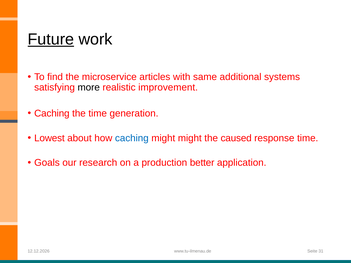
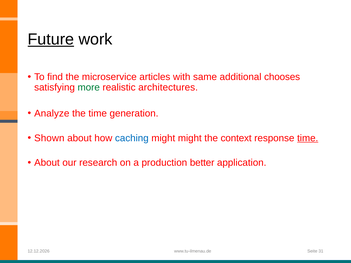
systems: systems -> chooses
more colour: black -> green
improvement: improvement -> architectures
Caching at (52, 113): Caching -> Analyze
Lowest: Lowest -> Shown
caused: caused -> context
time at (308, 138) underline: none -> present
Goals at (47, 163): Goals -> About
